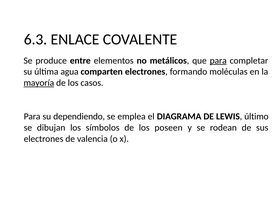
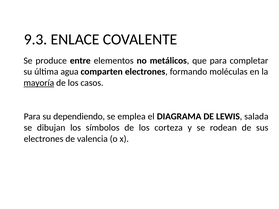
6.3: 6.3 -> 9.3
para at (218, 61) underline: present -> none
último: último -> salada
poseen: poseen -> corteza
